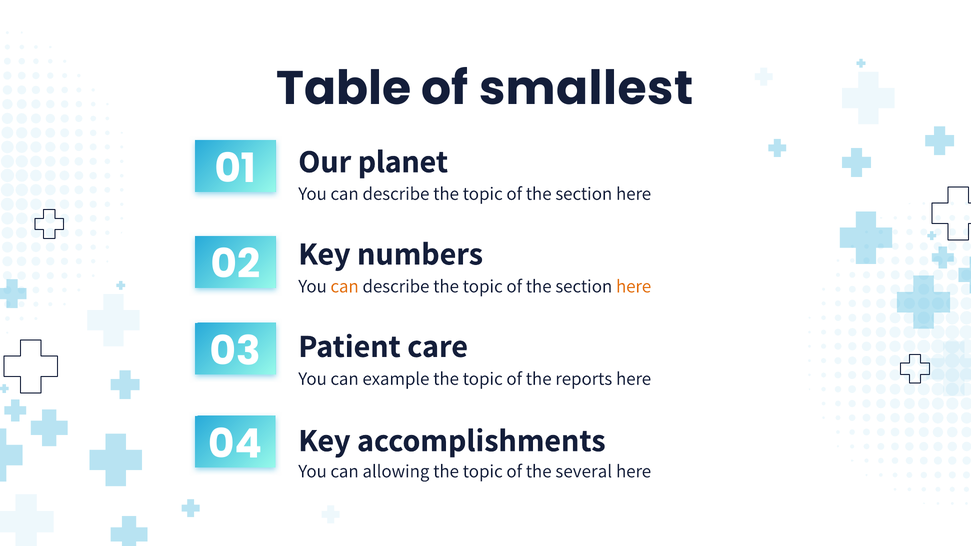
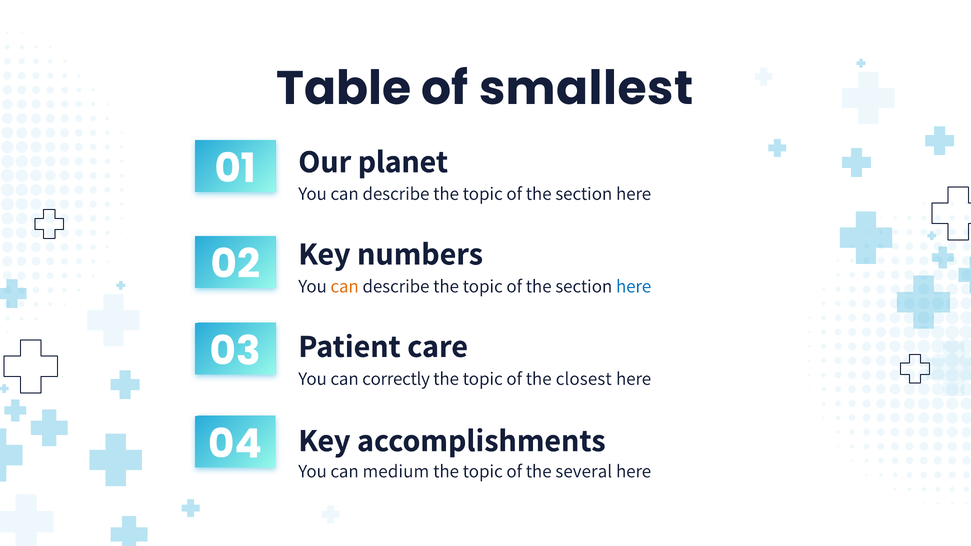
here at (634, 286) colour: orange -> blue
example: example -> correctly
reports: reports -> closest
allowing: allowing -> medium
